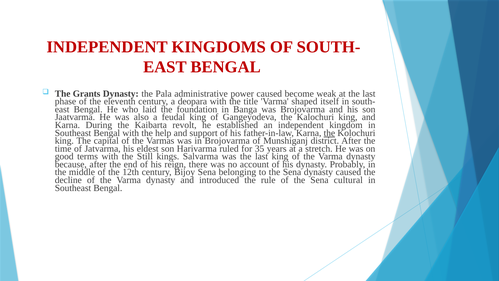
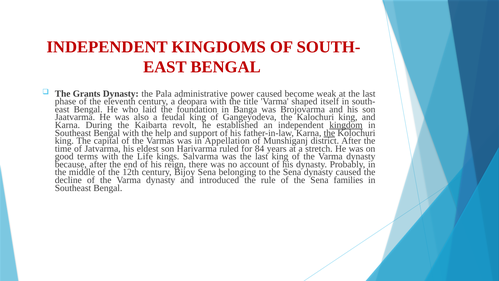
kingdom underline: none -> present
in Brojovarma: Brojovarma -> Appellation
35: 35 -> 84
Still: Still -> Life
cultural: cultural -> families
